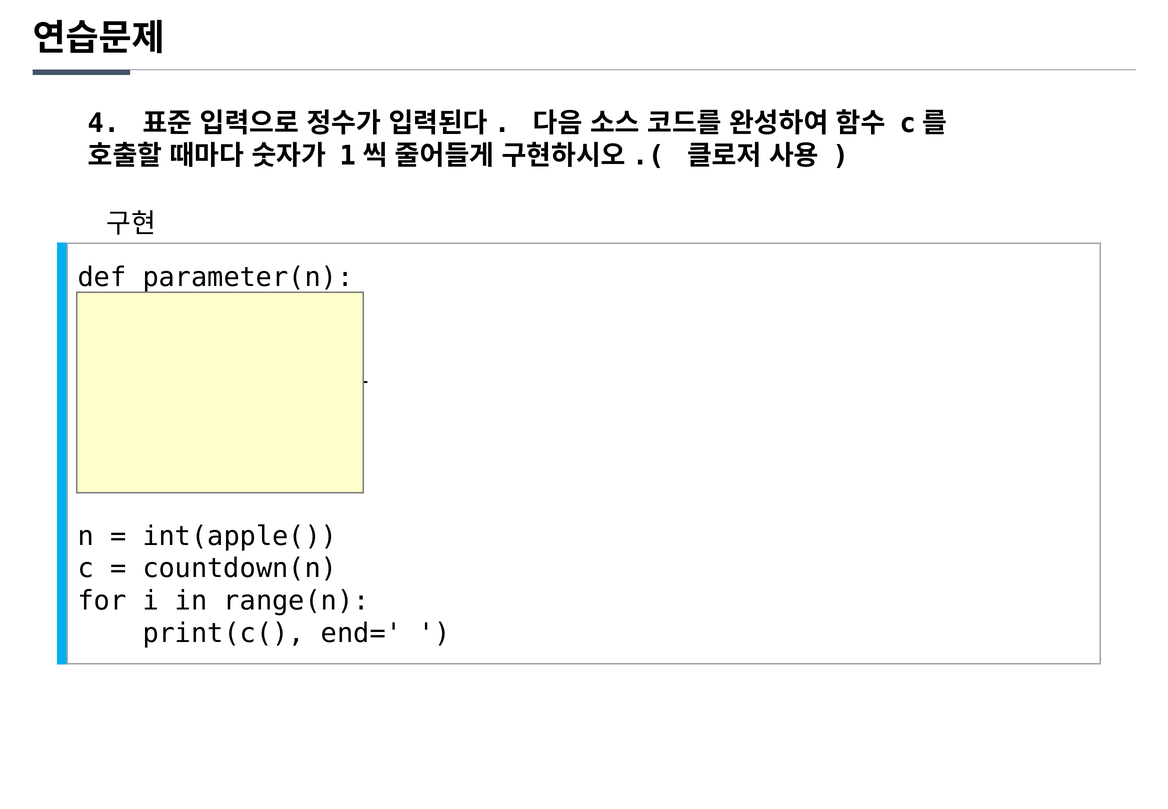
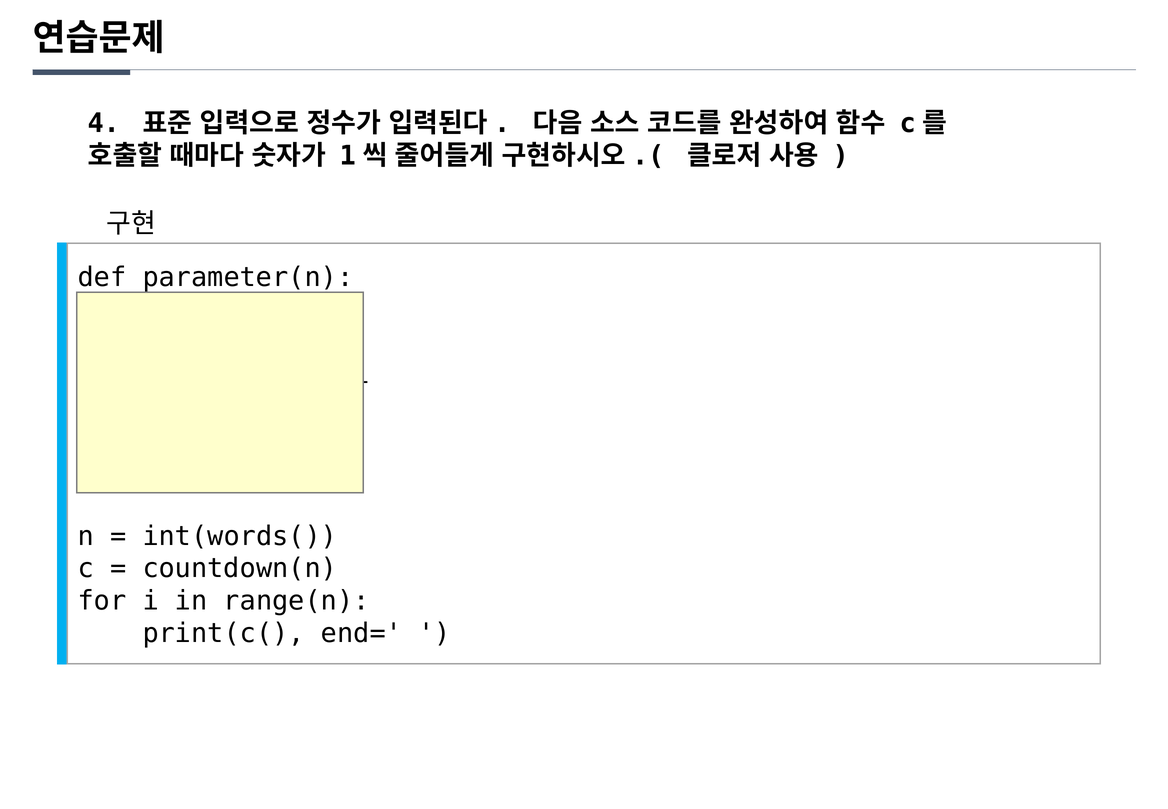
int(apple(: int(apple( -> int(words(
